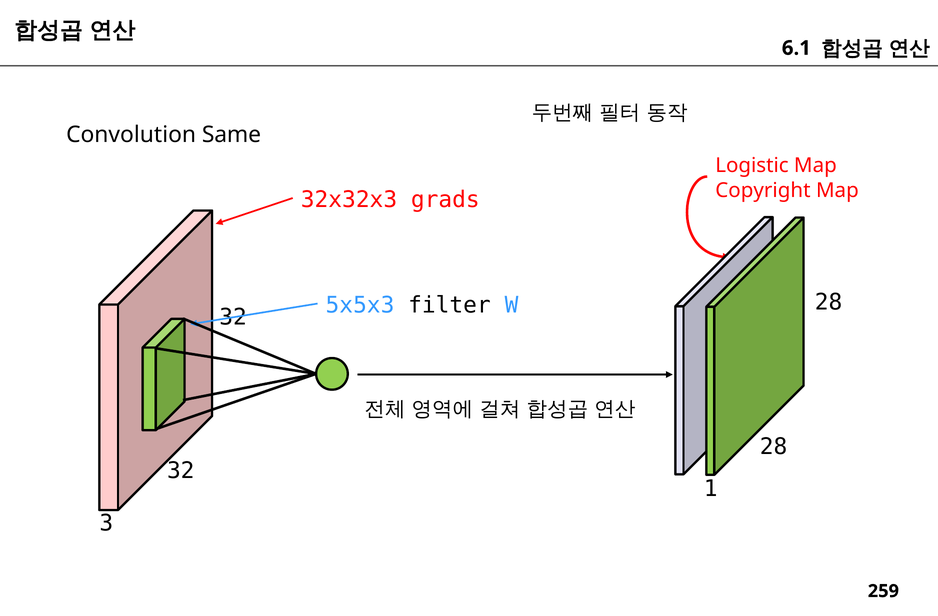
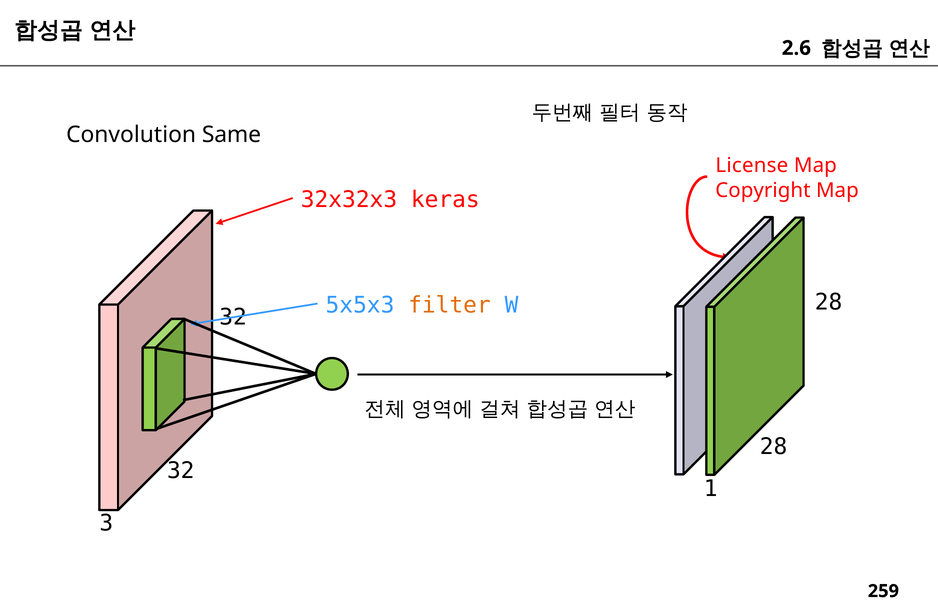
6.1: 6.1 -> 2.6
Logistic: Logistic -> License
grads: grads -> keras
filter colour: black -> orange
